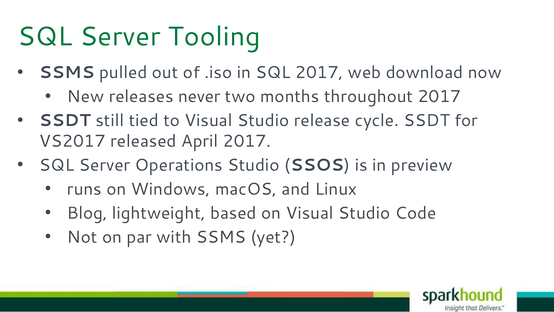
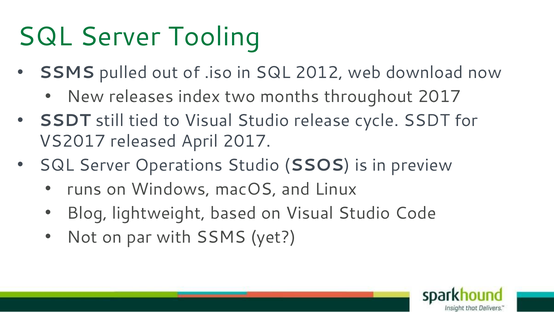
SQL 2017: 2017 -> 2012
never: never -> index
